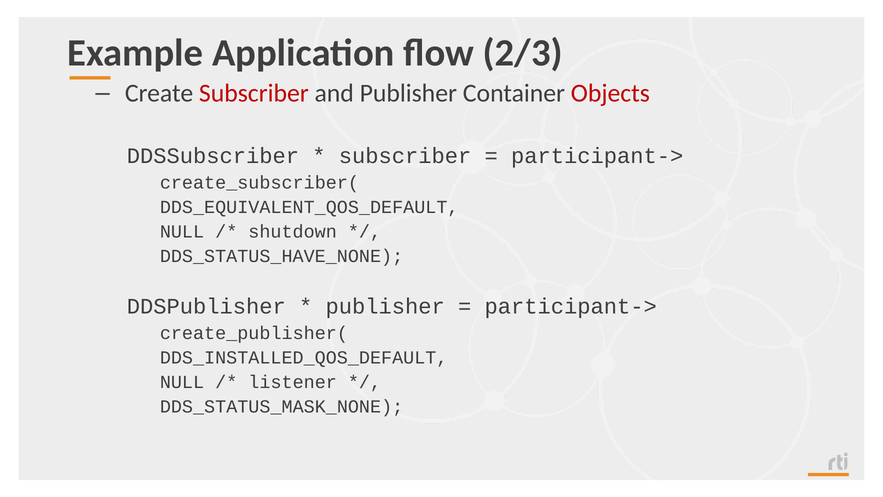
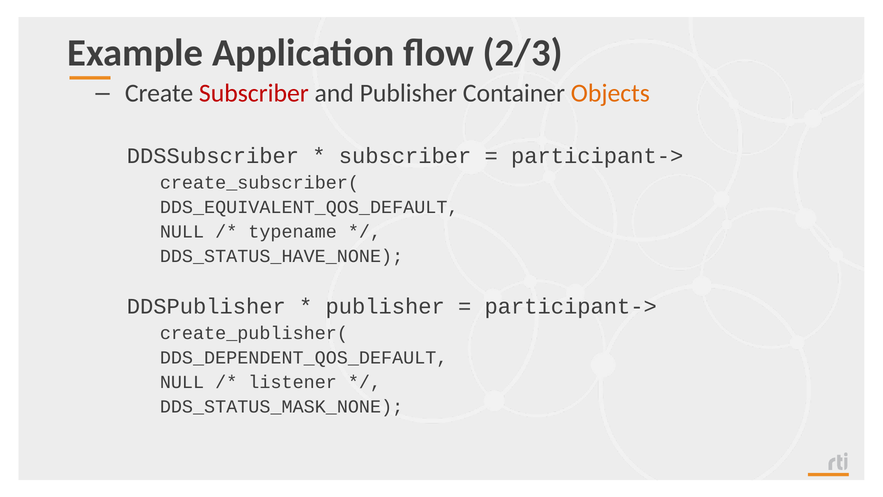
Objects colour: red -> orange
shutdown: shutdown -> typename
DDS_INSTALLED_QOS_DEFAULT: DDS_INSTALLED_QOS_DEFAULT -> DDS_DEPENDENT_QOS_DEFAULT
